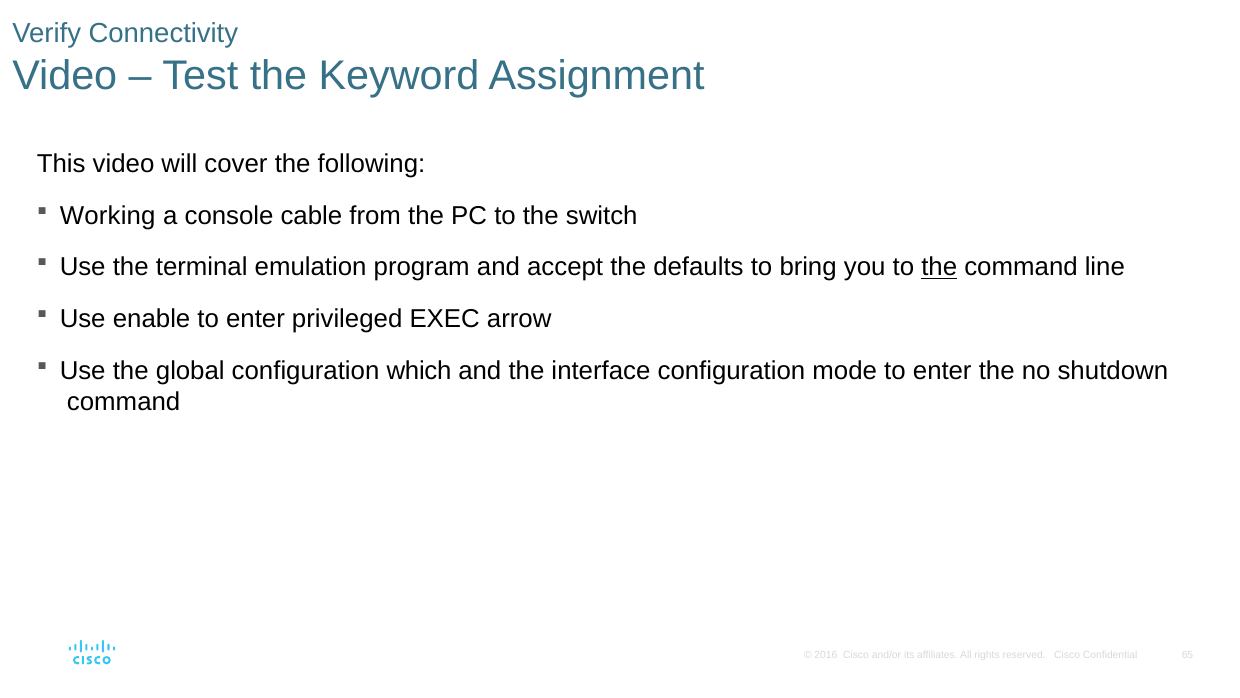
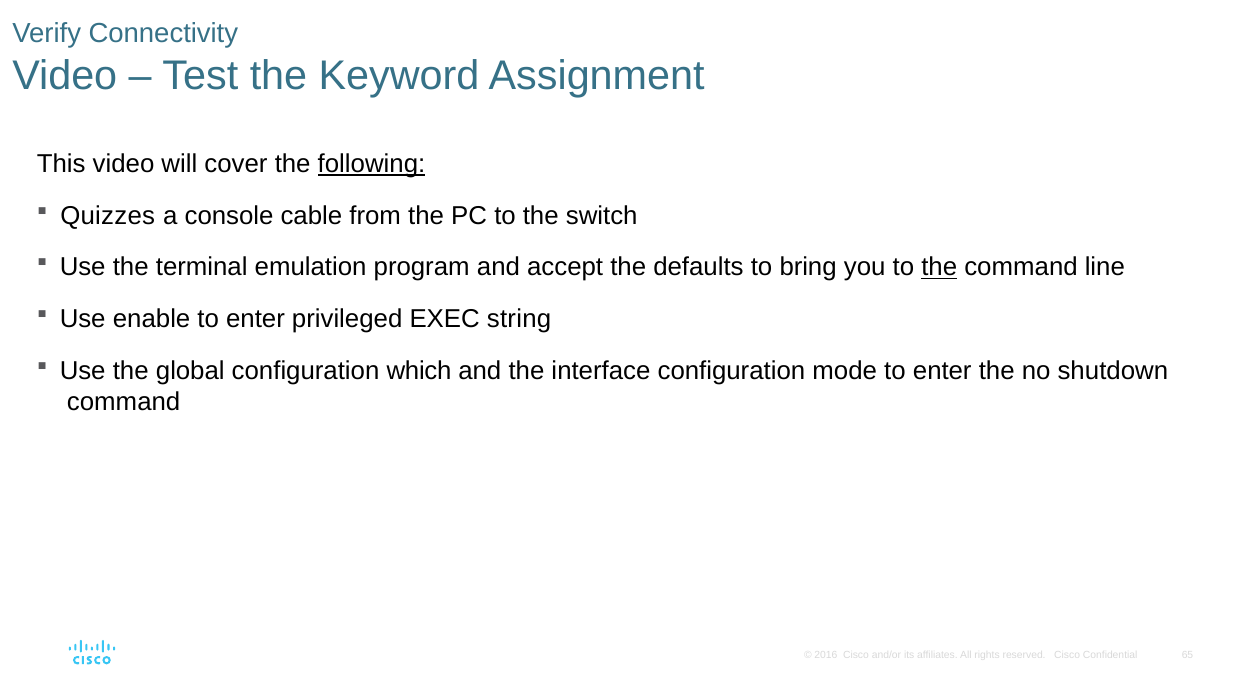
following underline: none -> present
Working: Working -> Quizzes
arrow: arrow -> string
